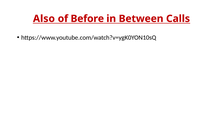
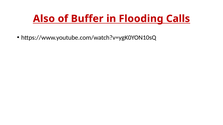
Before: Before -> Buffer
Between: Between -> Flooding
